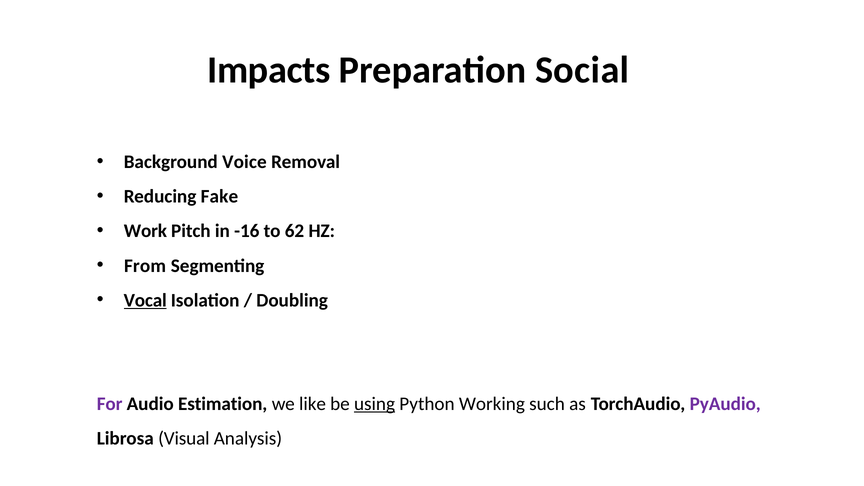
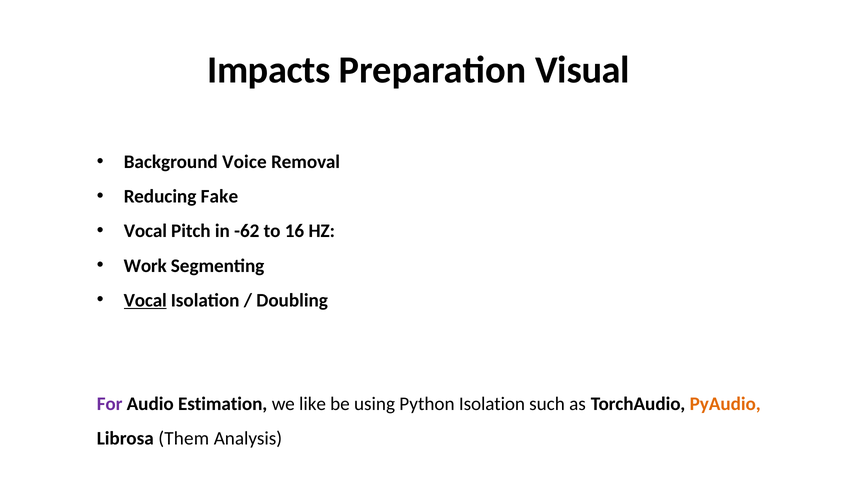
Social: Social -> Visual
Work at (145, 231): Work -> Vocal
-16: -16 -> -62
62: 62 -> 16
From: From -> Work
using underline: present -> none
Python Working: Working -> Isolation
PyAudio colour: purple -> orange
Visual: Visual -> Them
